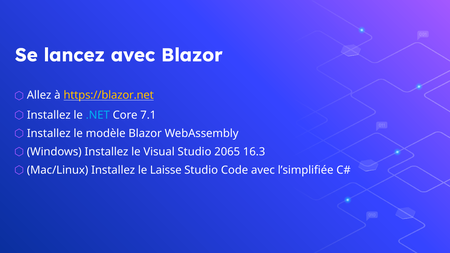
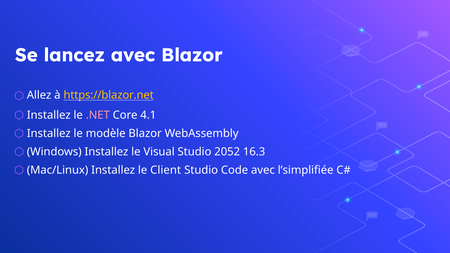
.NET colour: light blue -> pink
7.1: 7.1 -> 4.1
2065: 2065 -> 2052
Laisse: Laisse -> Client
